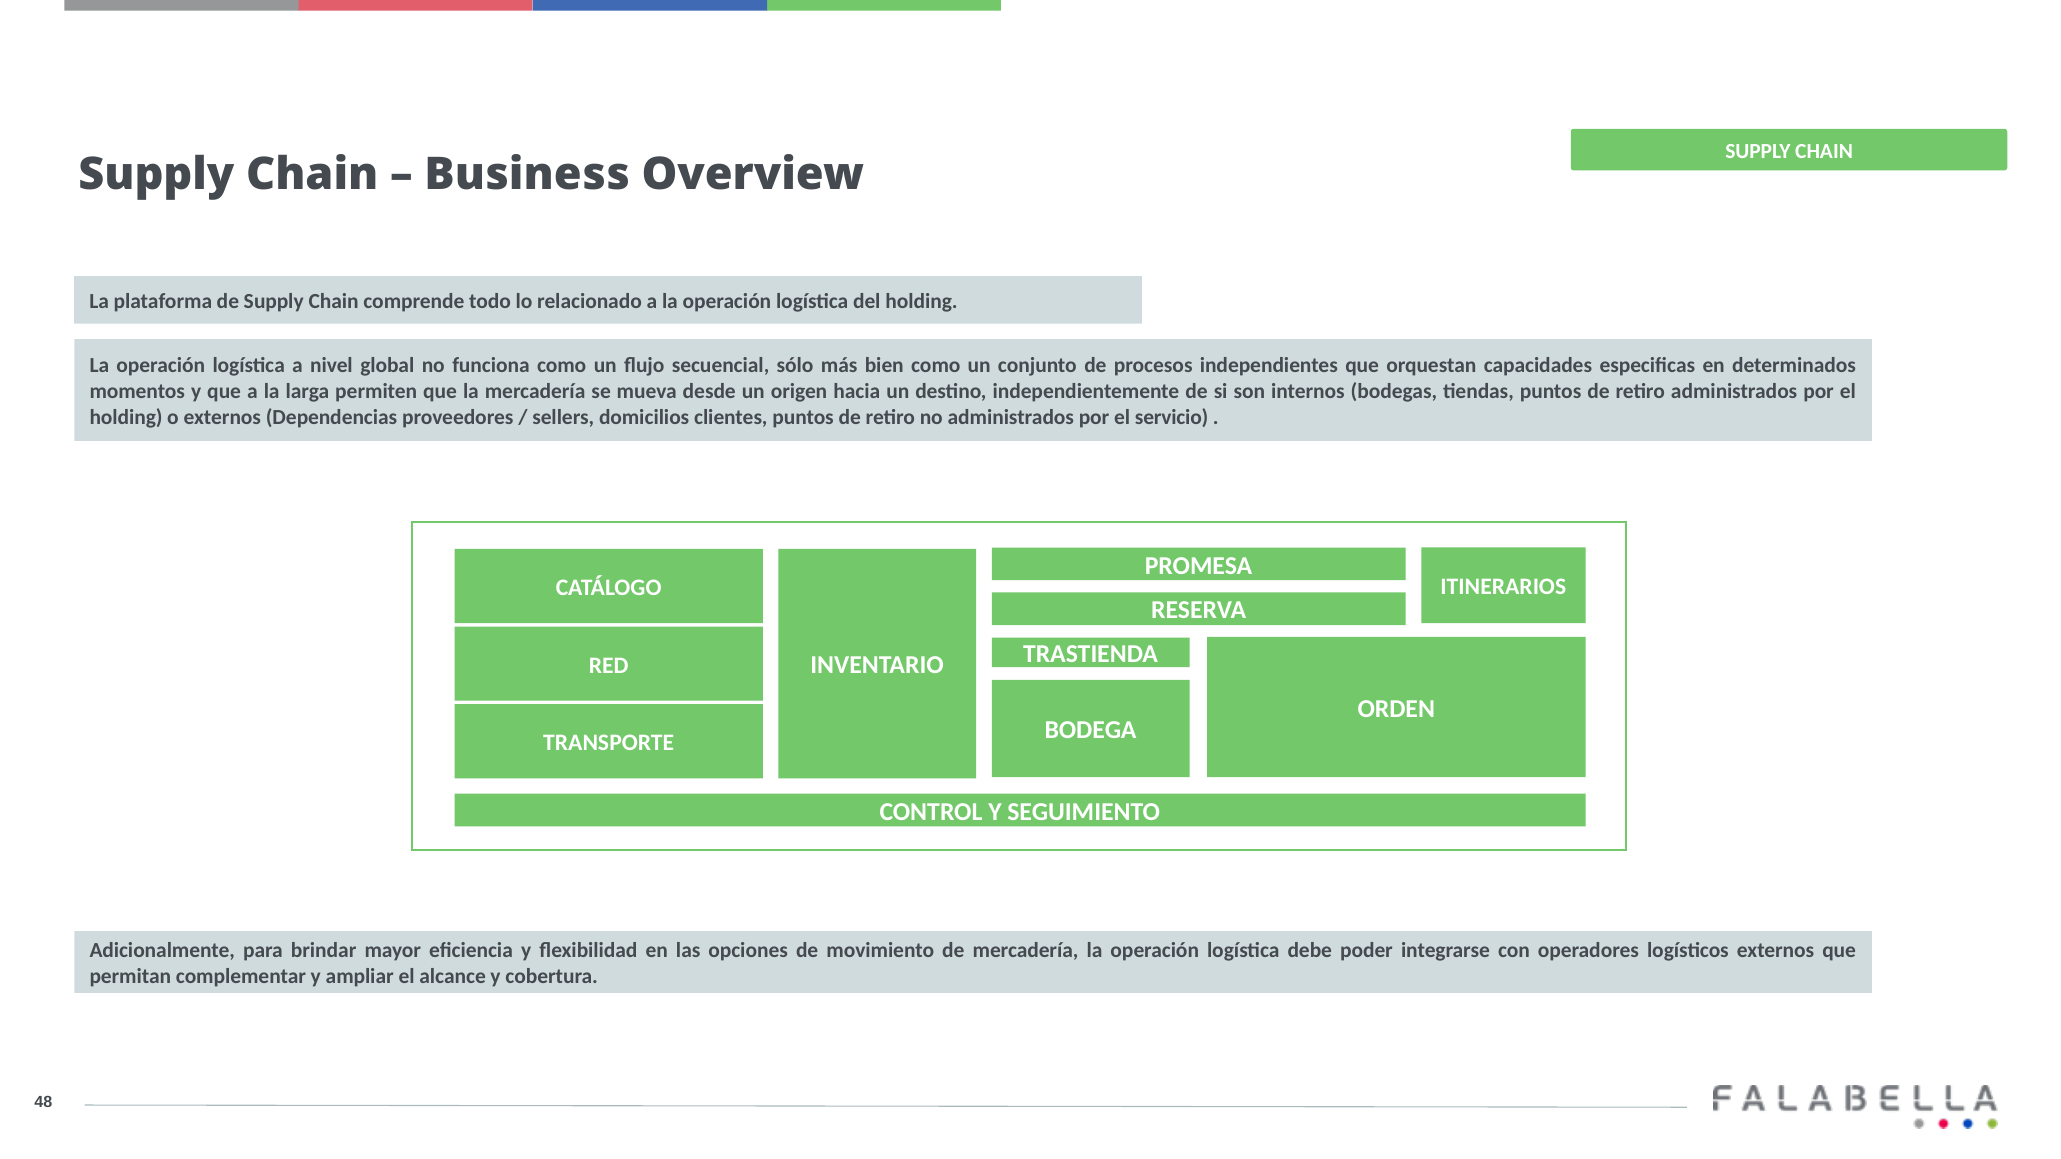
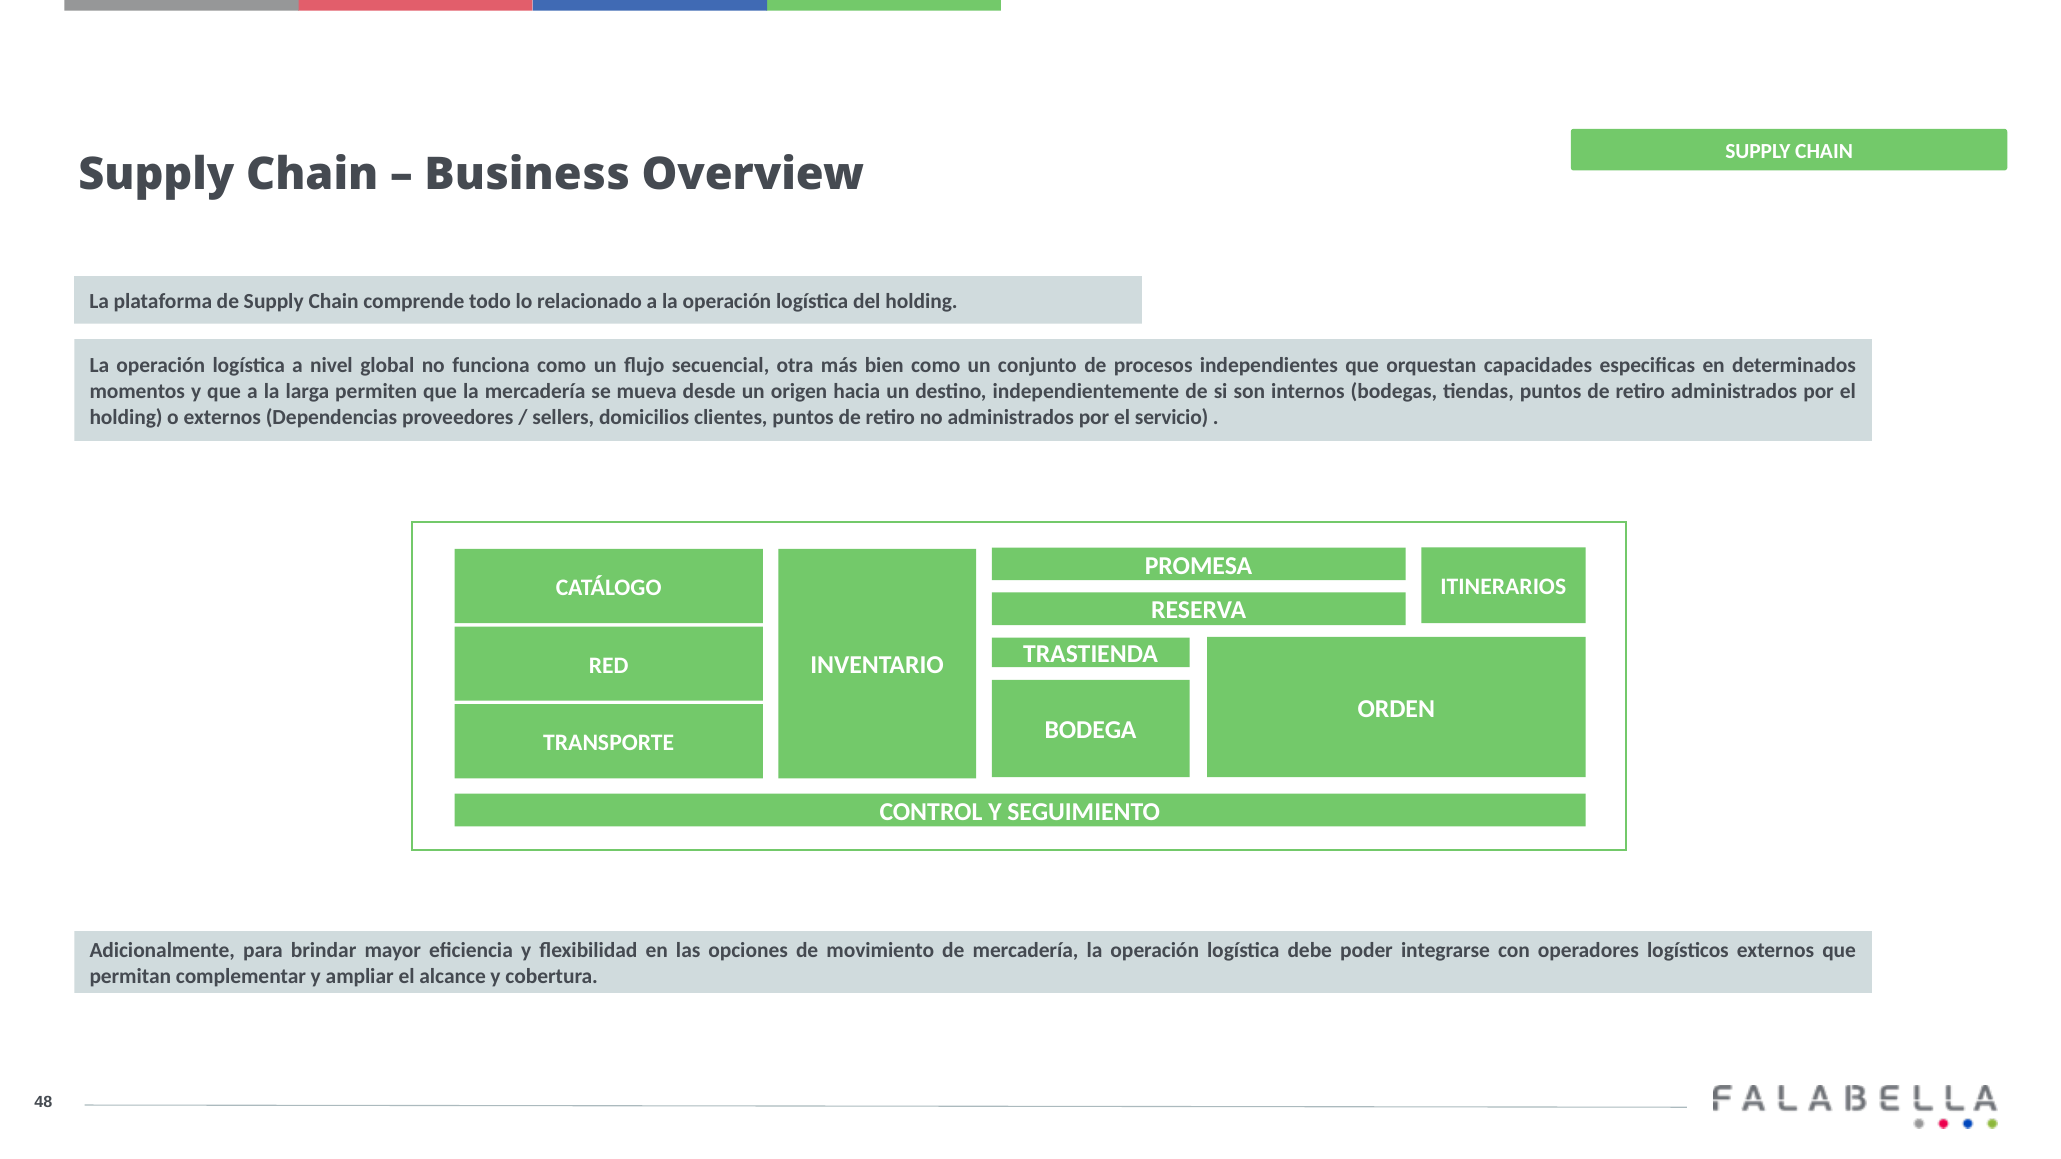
sólo: sólo -> otra
